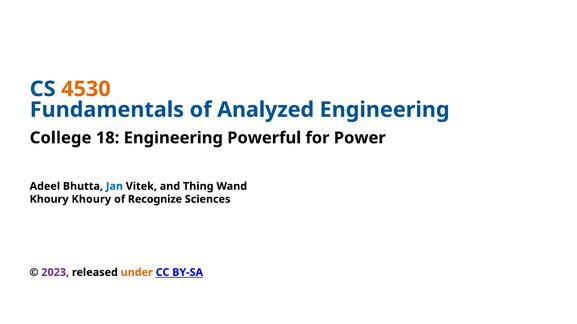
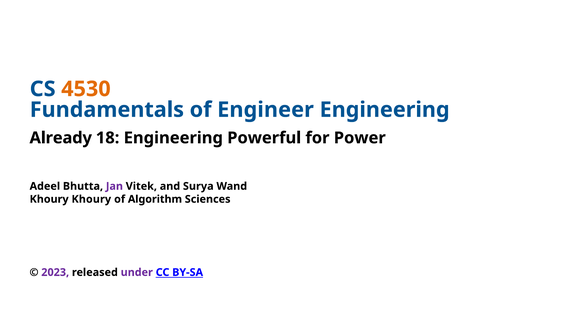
Analyzed: Analyzed -> Engineer
College: College -> Already
Jan colour: blue -> purple
Thing: Thing -> Surya
Recognize: Recognize -> Algorithm
under colour: orange -> purple
